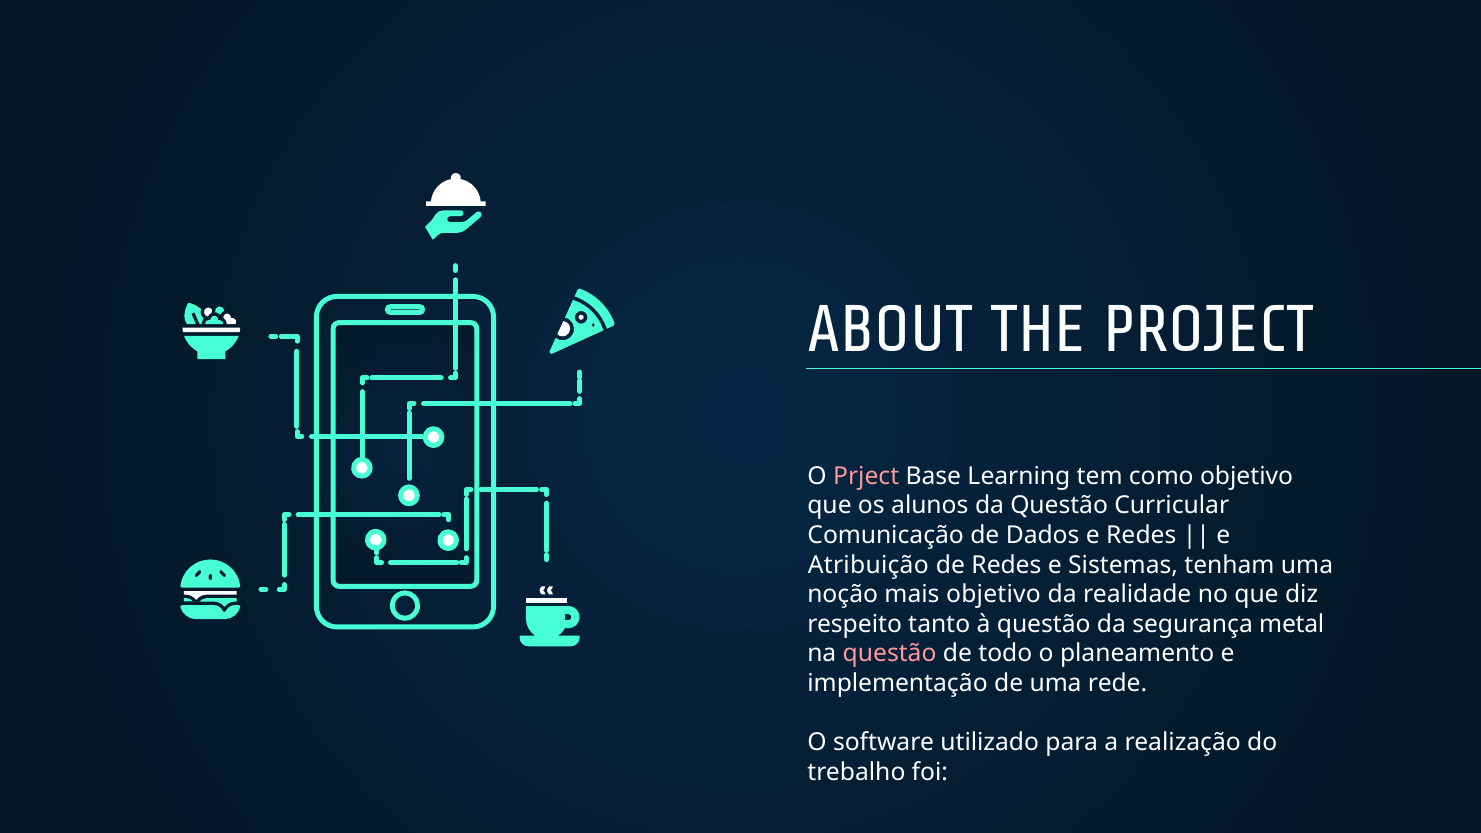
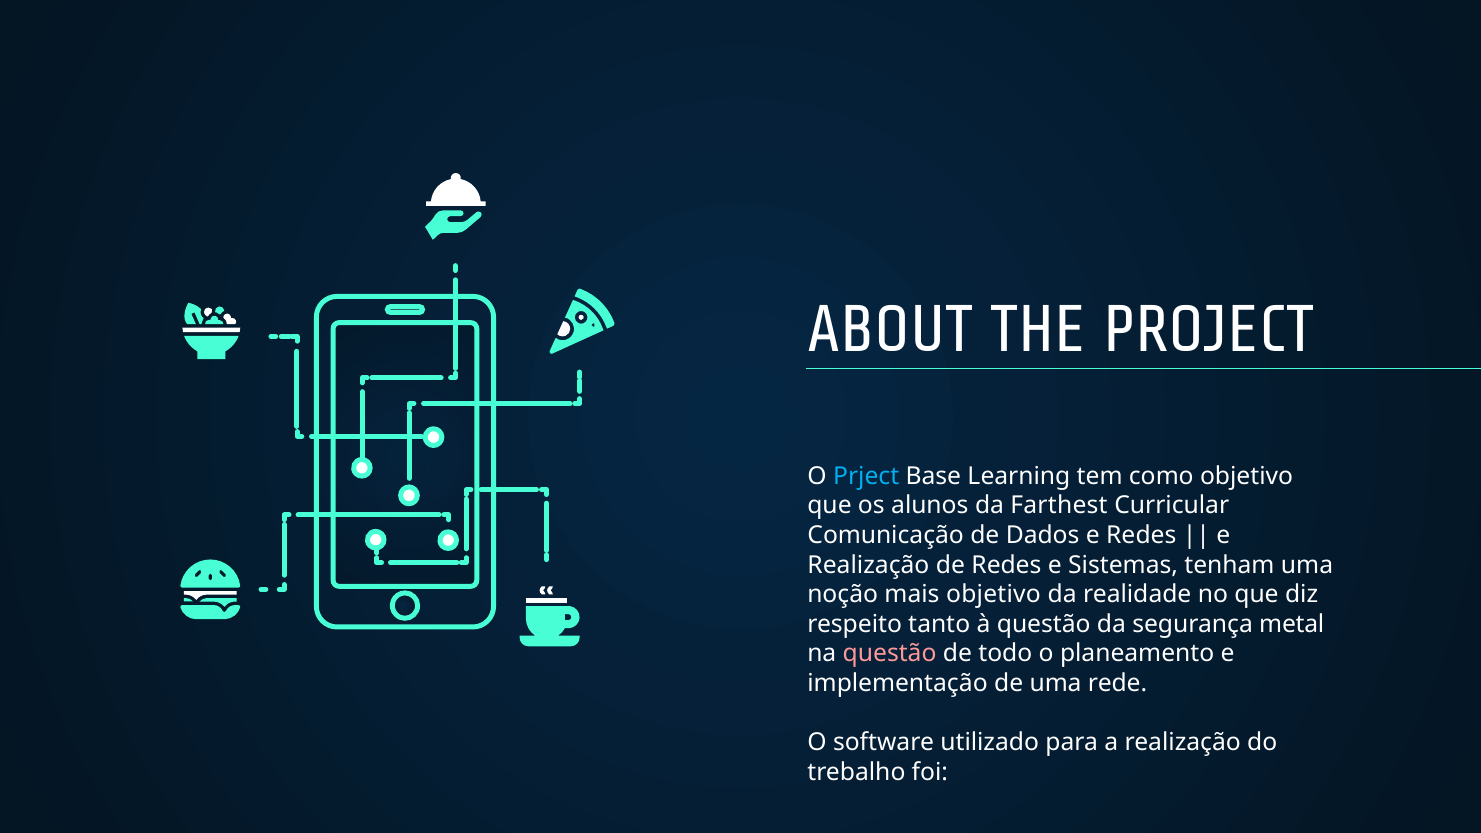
Prject colour: pink -> light blue
da Questão: Questão -> Farthest
Atribuição at (868, 565): Atribuição -> Realização
